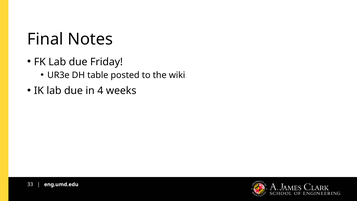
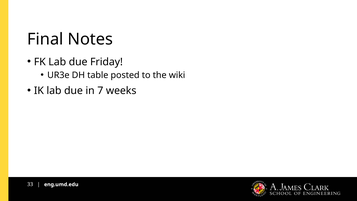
4: 4 -> 7
